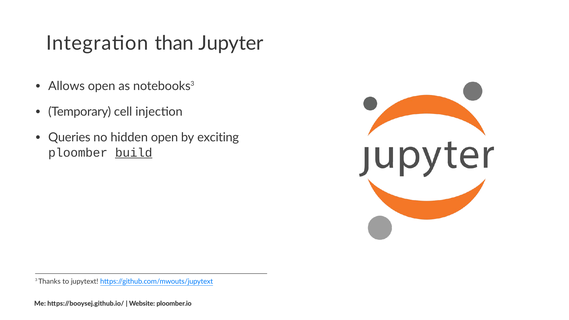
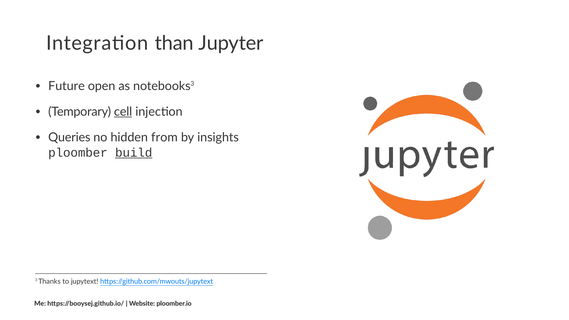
Allows: Allows -> Future
cell underline: none -> present
hidden open: open -> from
exciting: exciting -> insights
